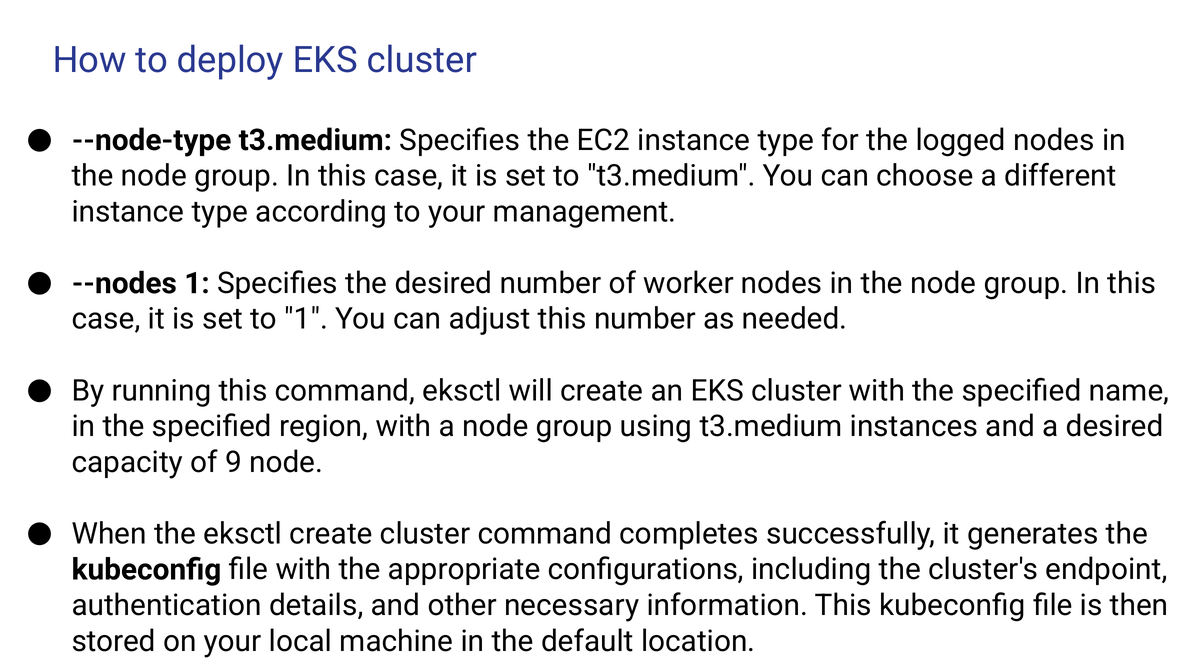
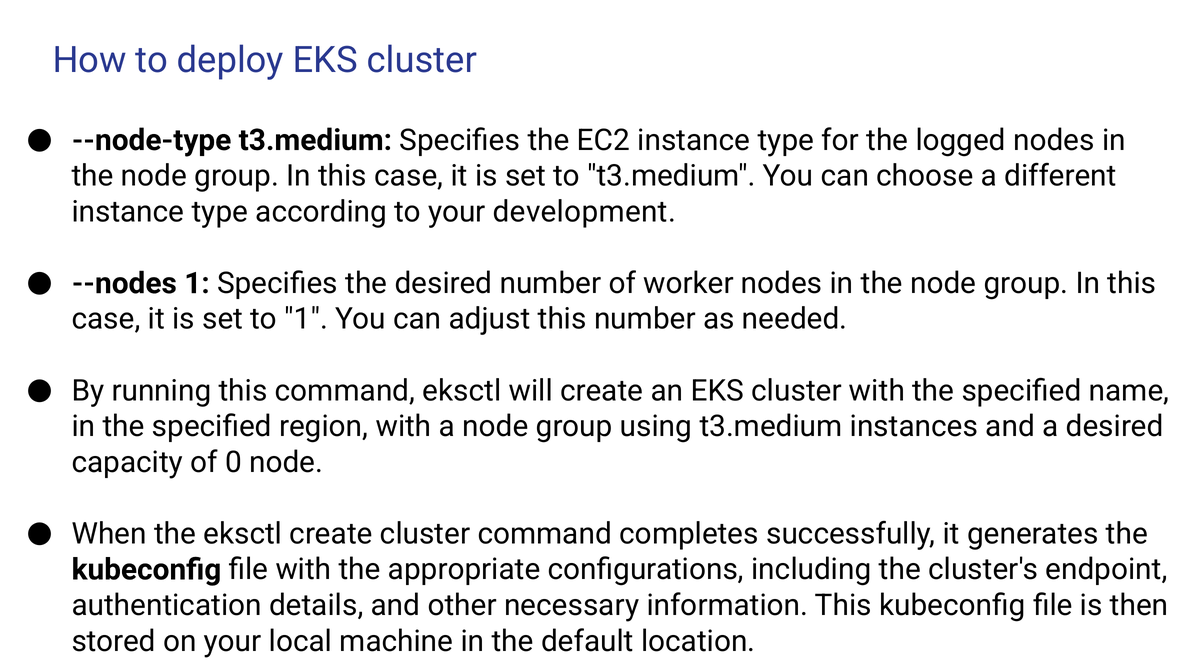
management: management -> development
9: 9 -> 0
